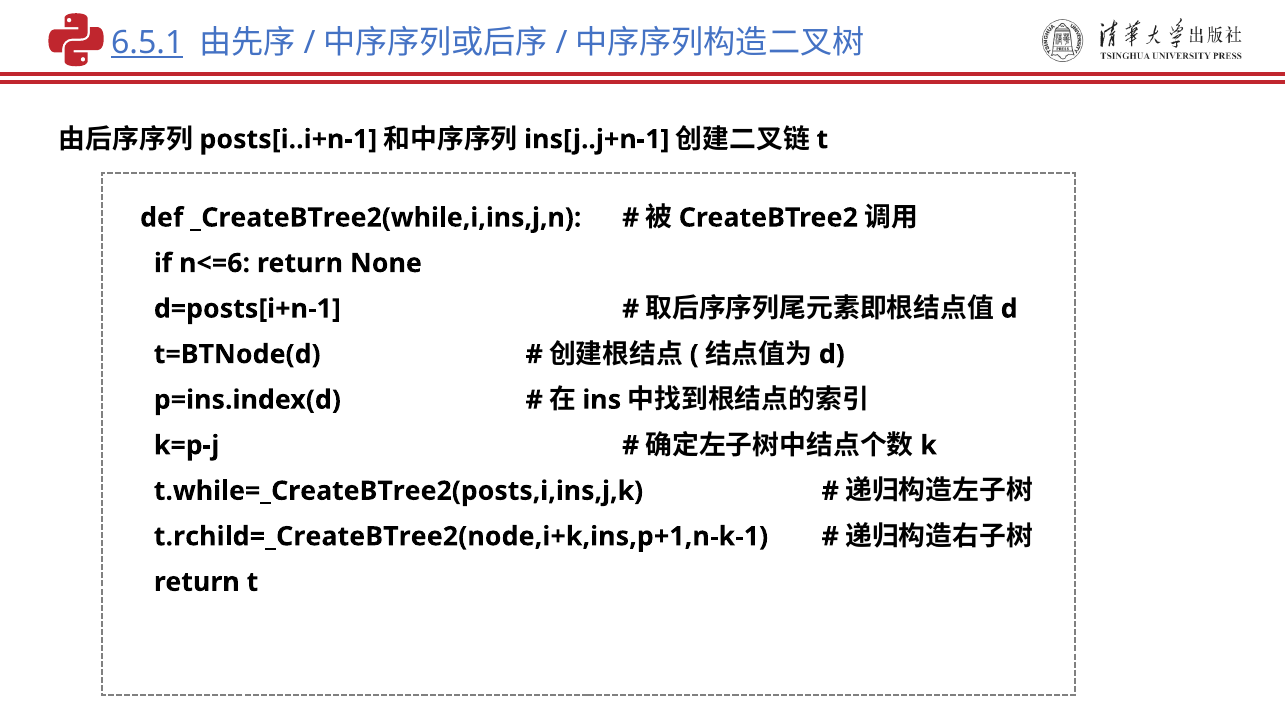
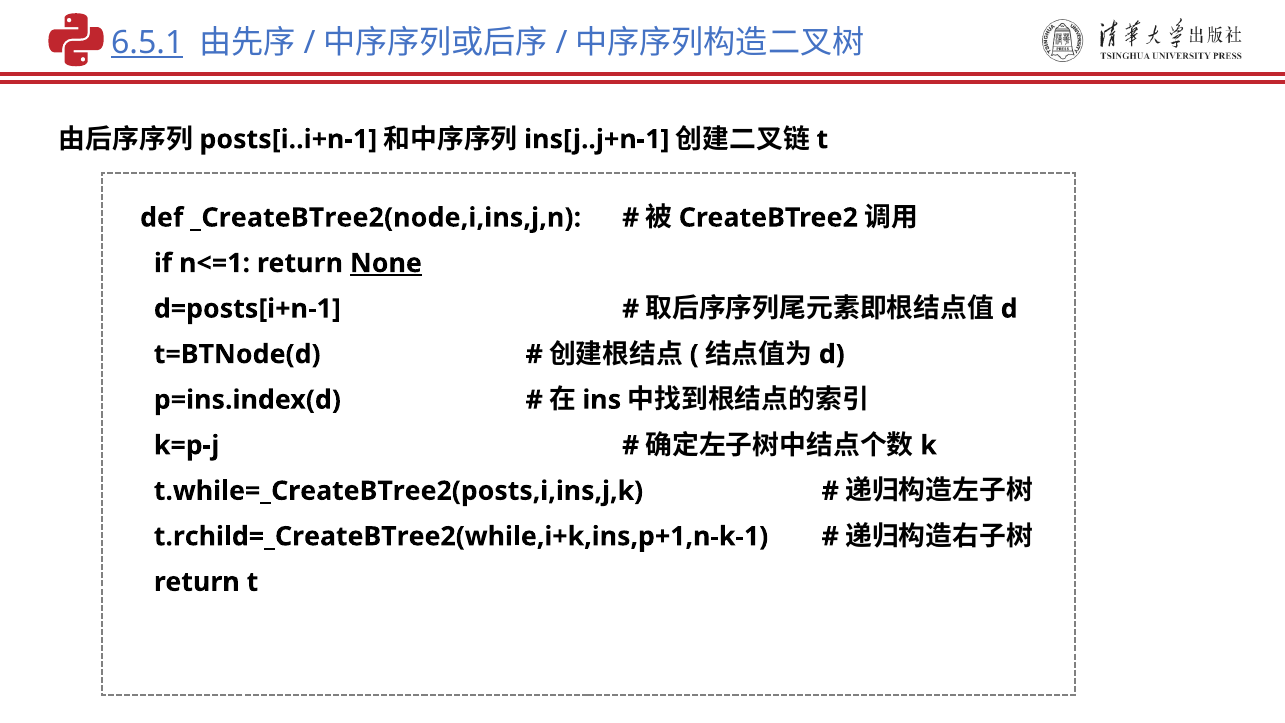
_CreateBTree2(while,i,ins,j,n: _CreateBTree2(while,i,ins,j,n -> _CreateBTree2(node,i,ins,j,n
n<=6: n<=6 -> n<=1
None underline: none -> present
t.rchild=_CreateBTree2(node,i+k,ins,p+1,n-k-1: t.rchild=_CreateBTree2(node,i+k,ins,p+1,n-k-1 -> t.rchild=_CreateBTree2(while,i+k,ins,p+1,n-k-1
